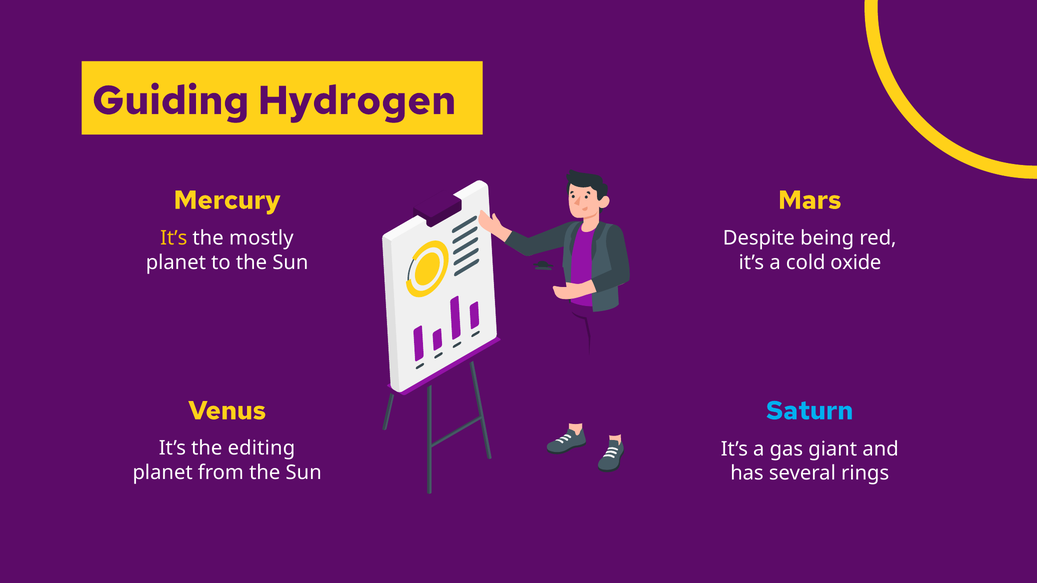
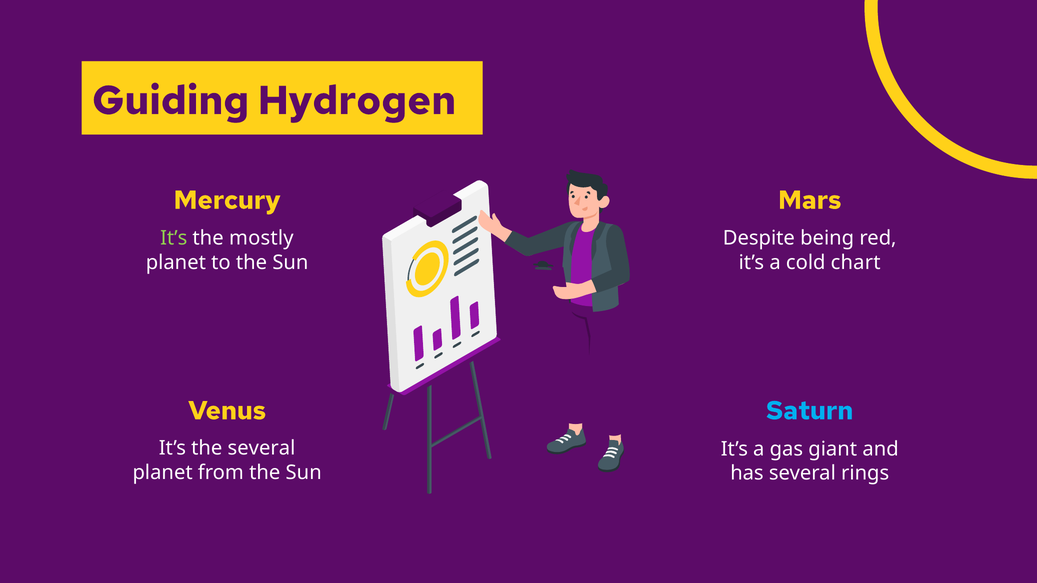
It’s at (174, 238) colour: yellow -> light green
oxide: oxide -> chart
the editing: editing -> several
